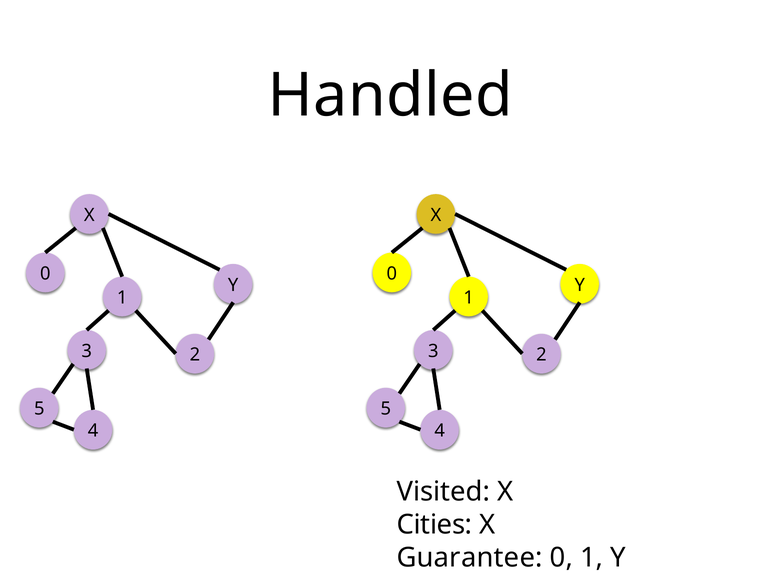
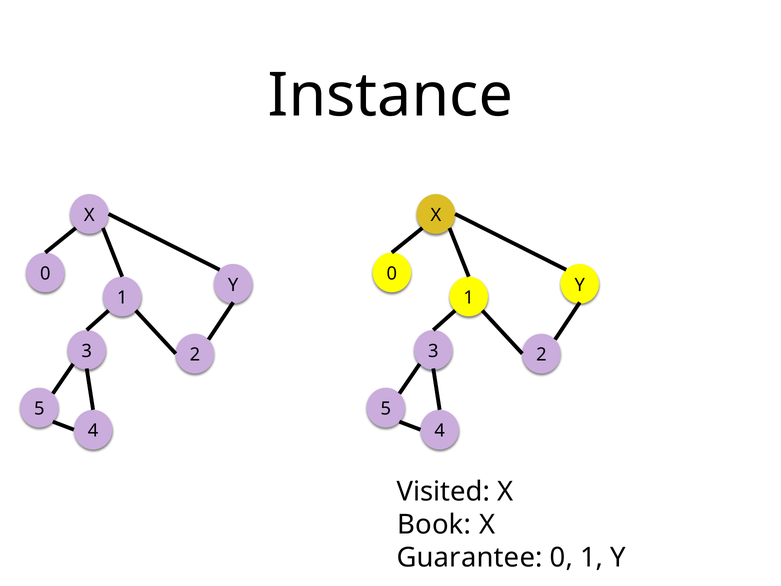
Handled: Handled -> Instance
Cities: Cities -> Book
